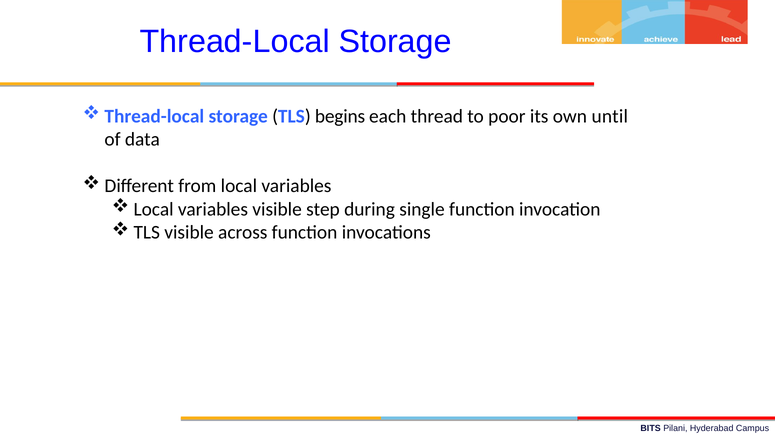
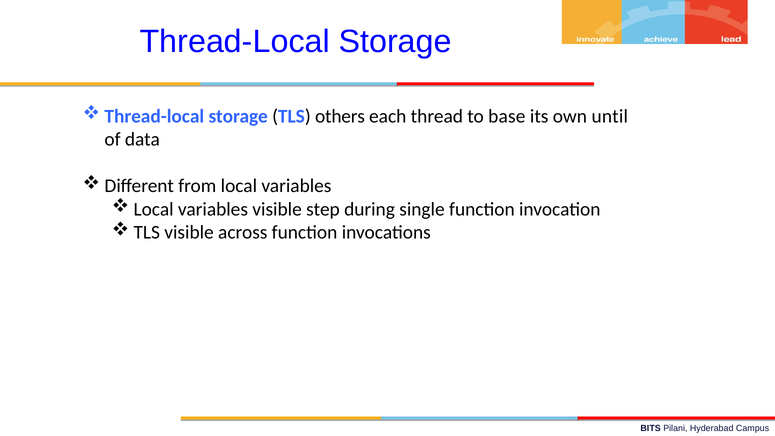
begins: begins -> others
poor: poor -> base
